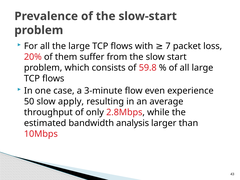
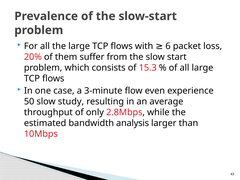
7: 7 -> 6
59.8: 59.8 -> 15.3
apply: apply -> study
